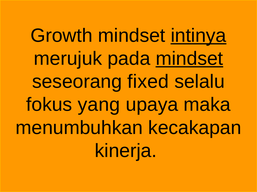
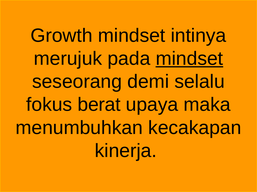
intinya underline: present -> none
fixed: fixed -> demi
yang: yang -> berat
